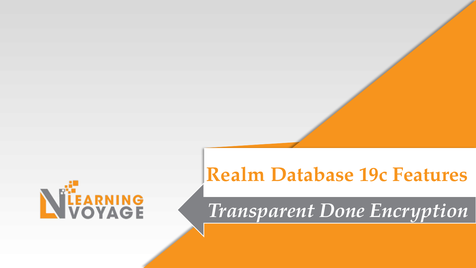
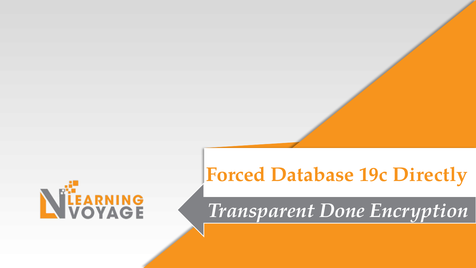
Realm: Realm -> Forced
Features: Features -> Directly
